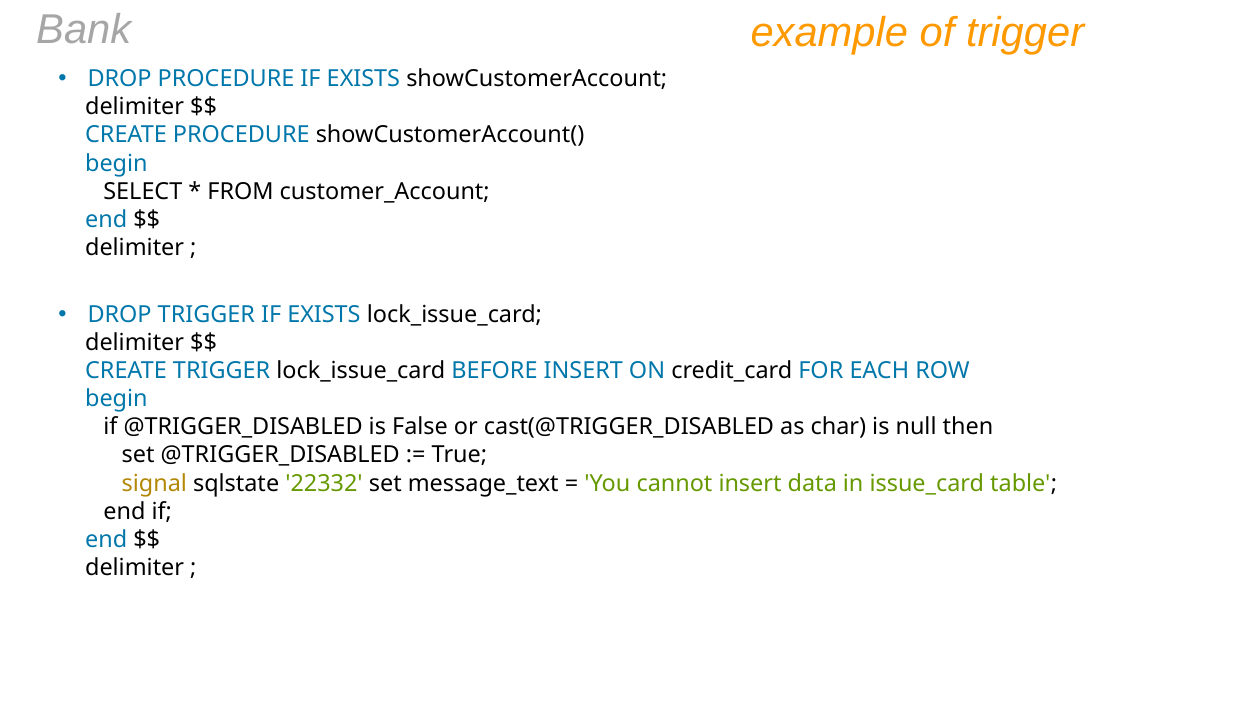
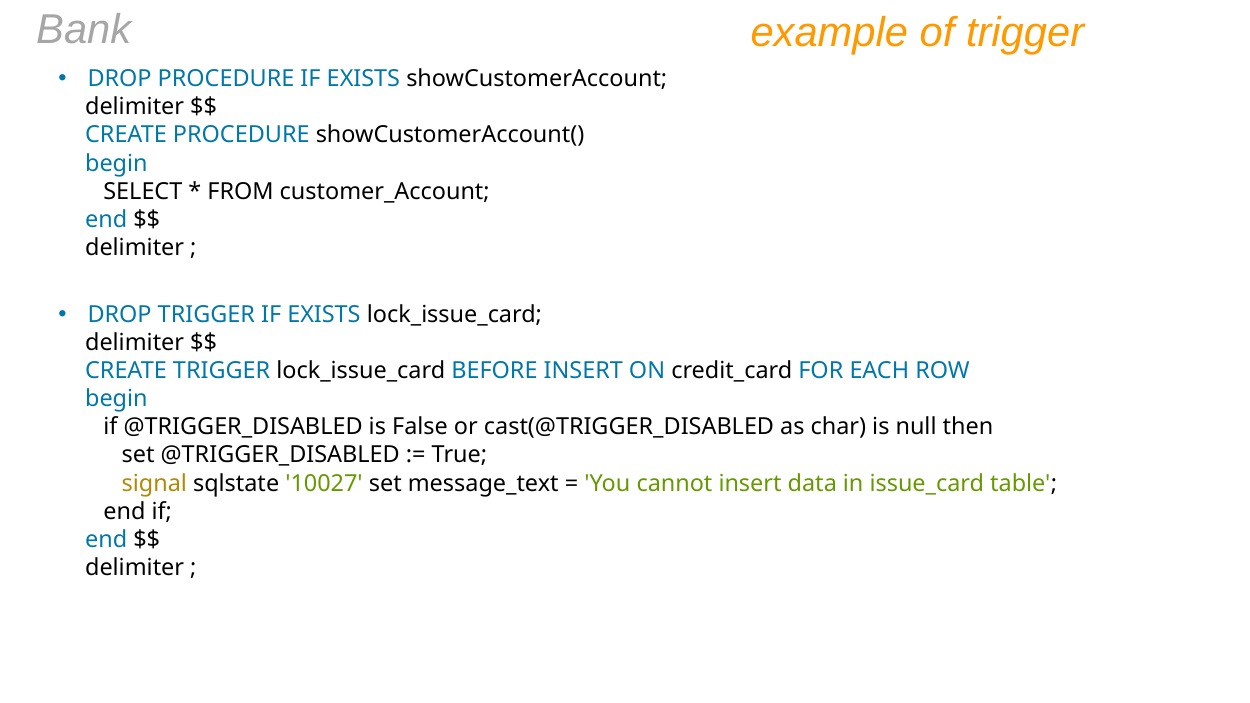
22332: 22332 -> 10027
